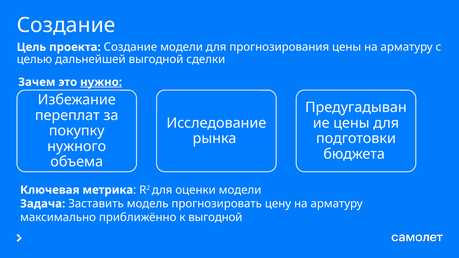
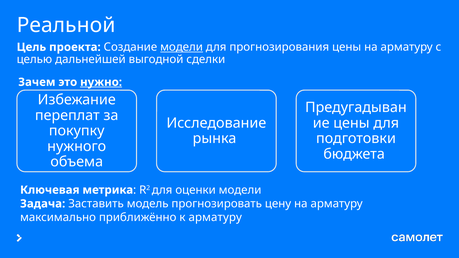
Создание at (66, 25): Создание -> Реальной
модели at (182, 47) underline: none -> present
к выгодной: выгодной -> арматуру
